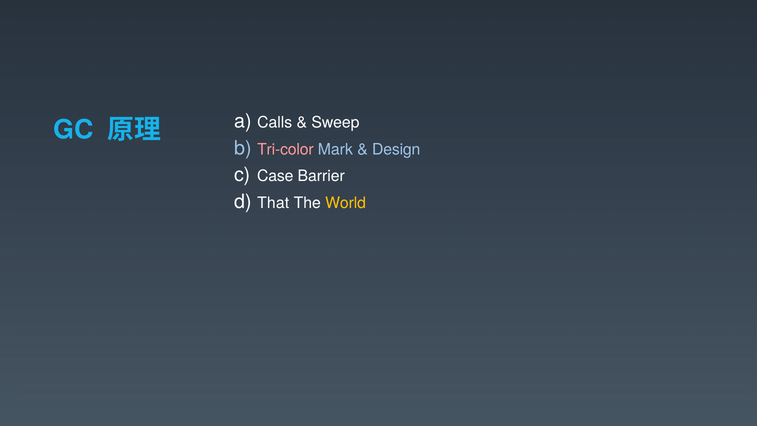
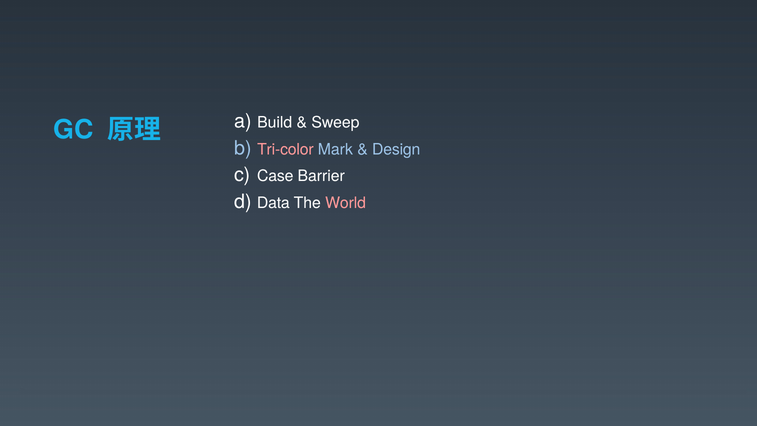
Calls: Calls -> Build
That: That -> Data
World colour: yellow -> pink
